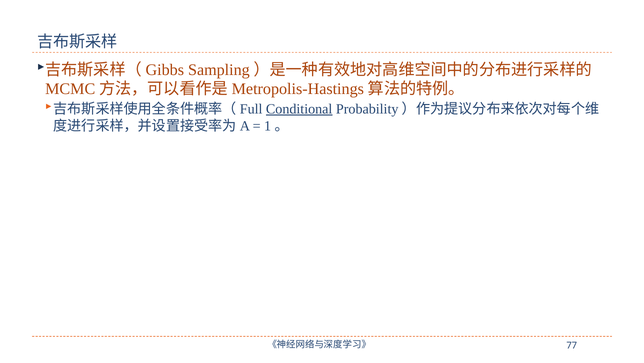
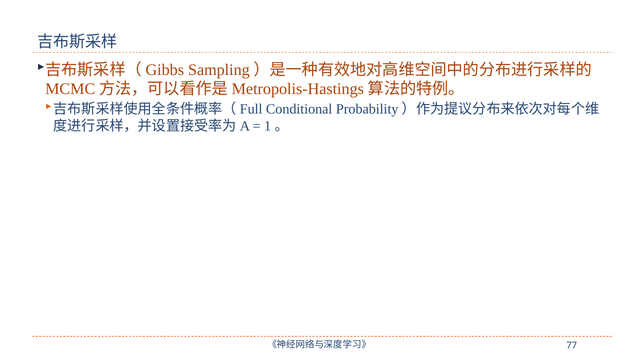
Conditional underline: present -> none
